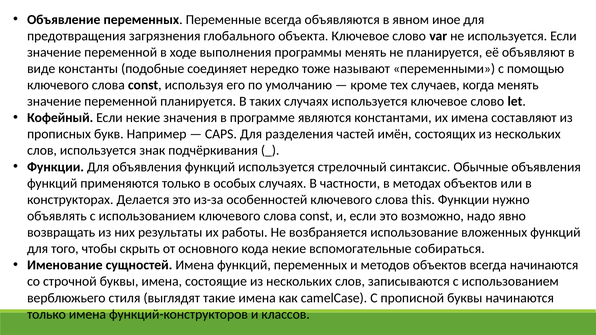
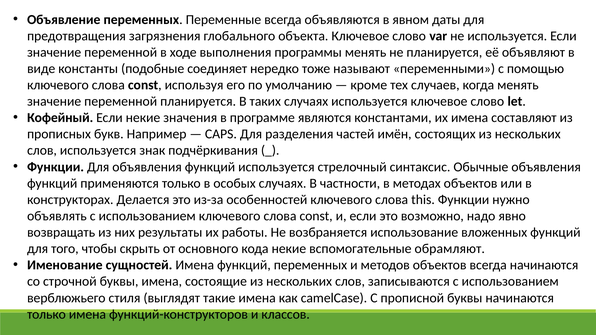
иное: иное -> даты
собираться: собираться -> обрамляют
